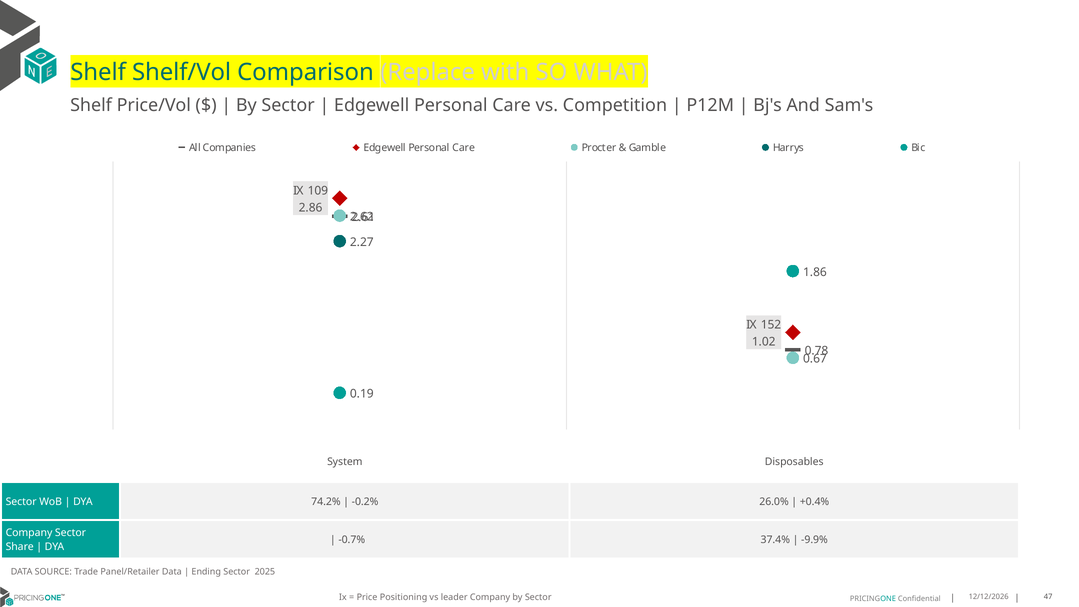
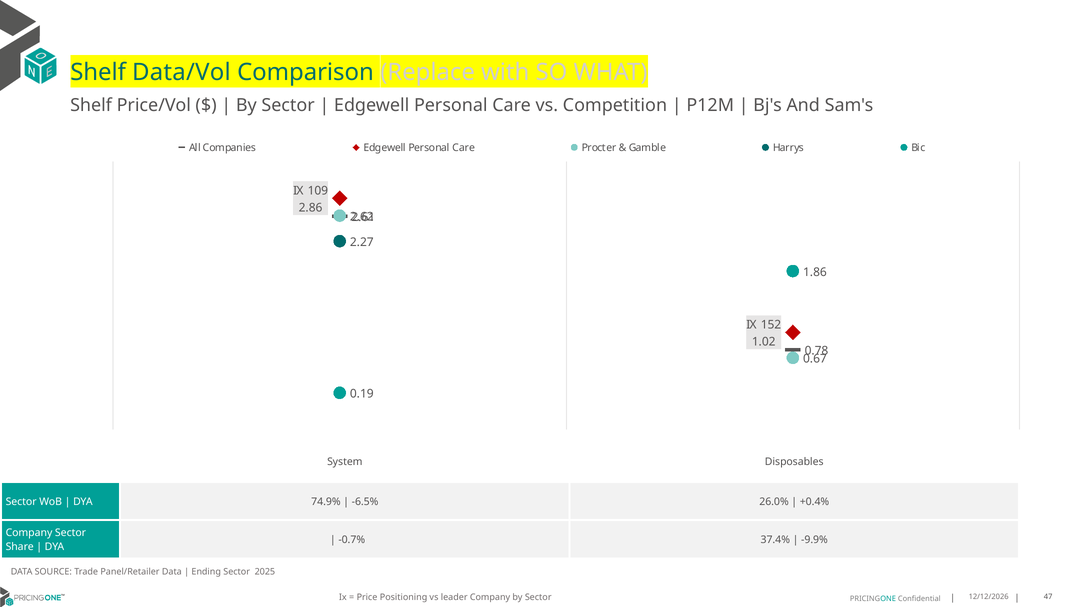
Shelf/Vol: Shelf/Vol -> Data/Vol
74.2%: 74.2% -> 74.9%
-0.2%: -0.2% -> -6.5%
